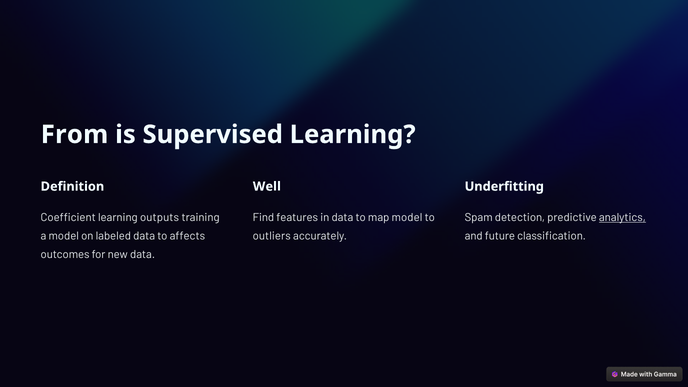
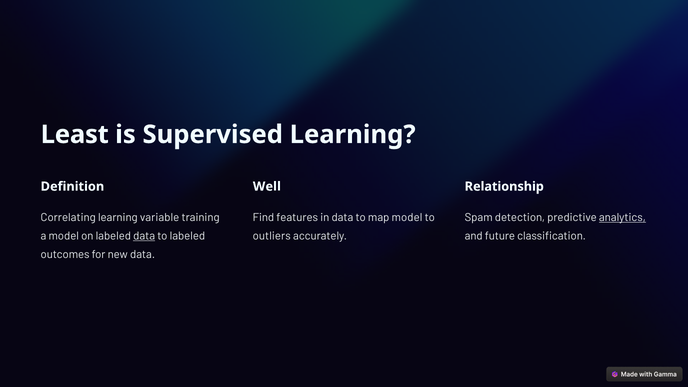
From: From -> Least
Underfitting: Underfitting -> Relationship
Coefficient: Coefficient -> Correlating
outputs: outputs -> variable
data at (144, 236) underline: none -> present
to affects: affects -> labeled
